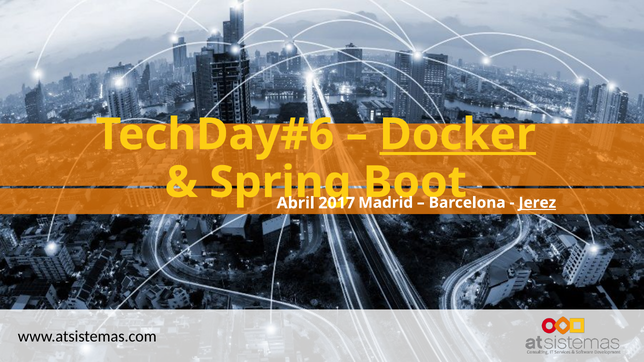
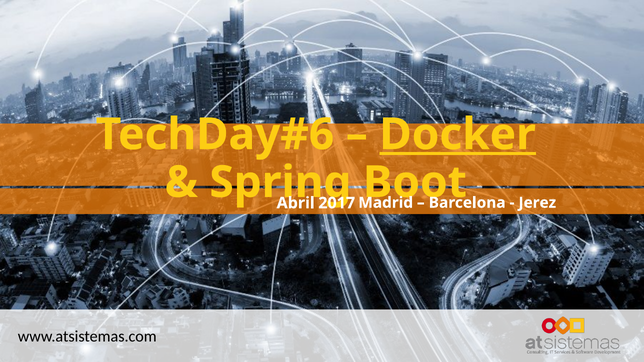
Jerez underline: present -> none
